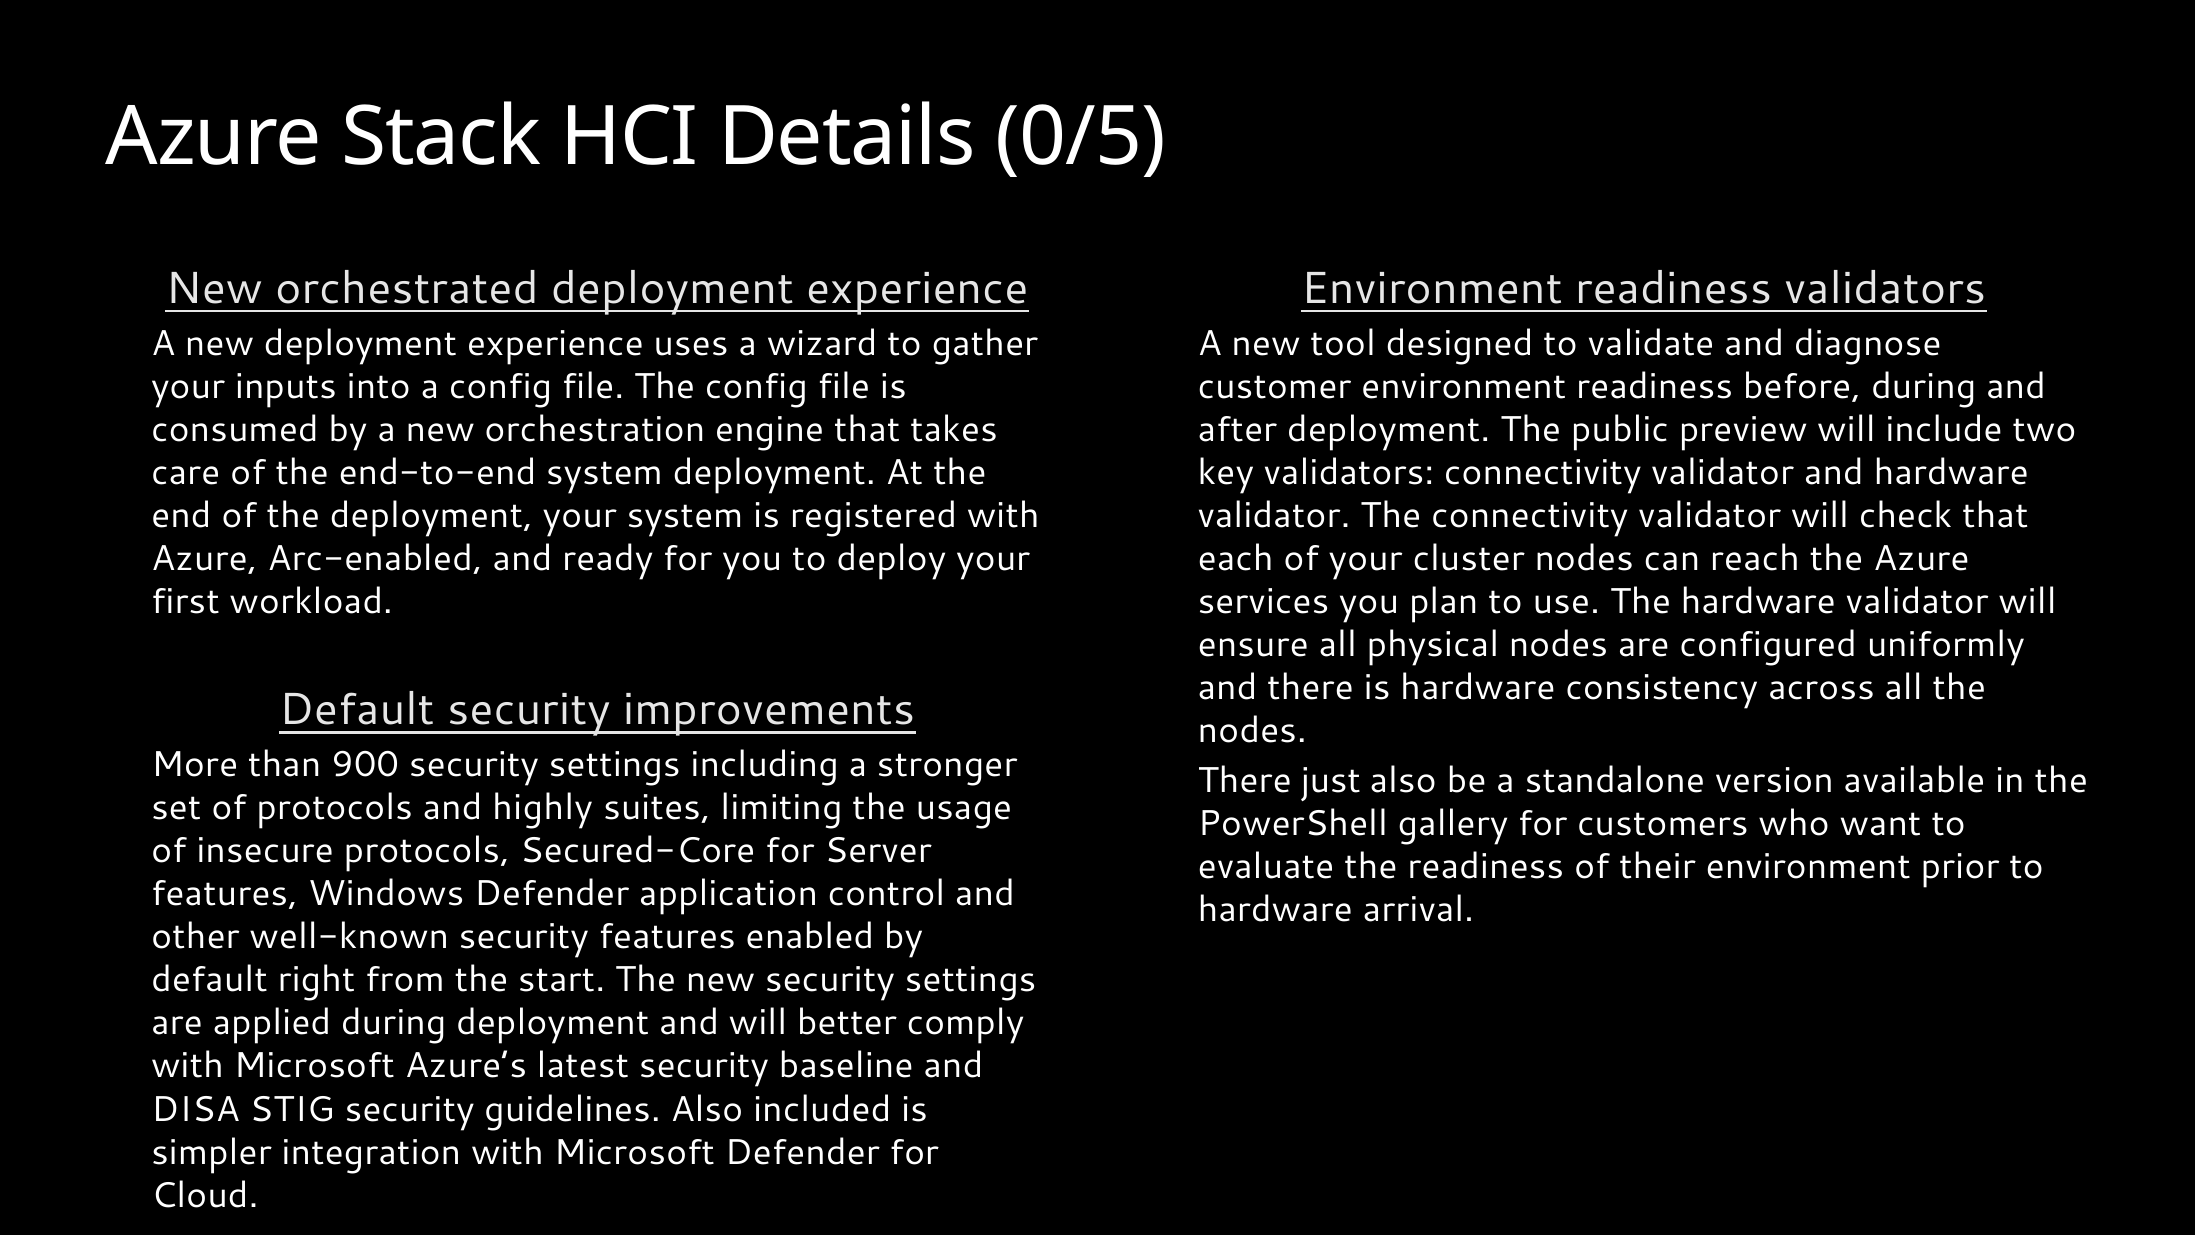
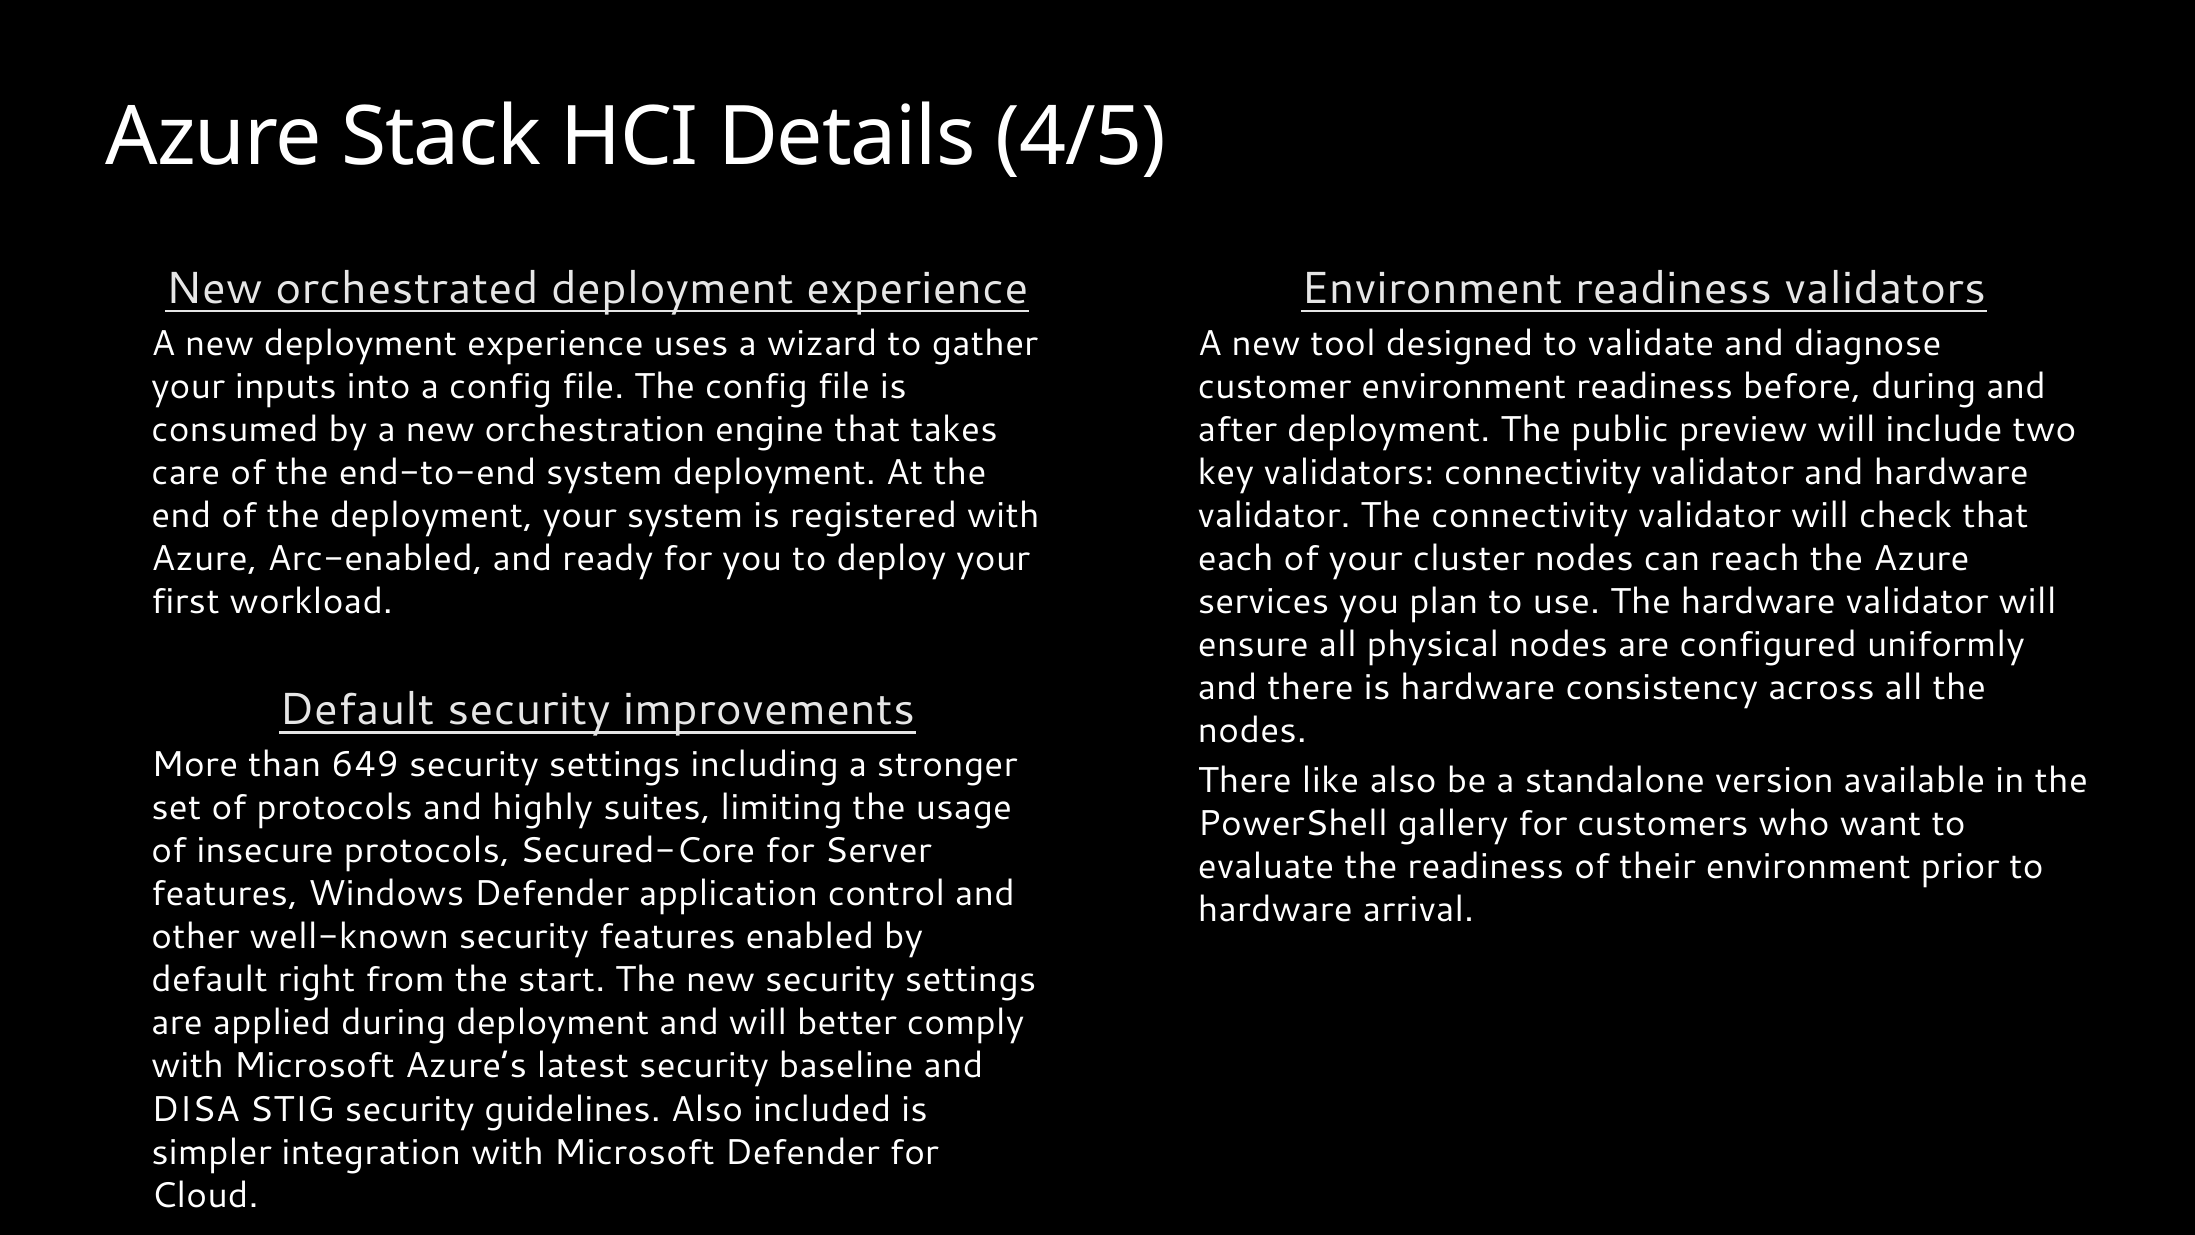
0/5: 0/5 -> 4/5
900: 900 -> 649
just: just -> like
